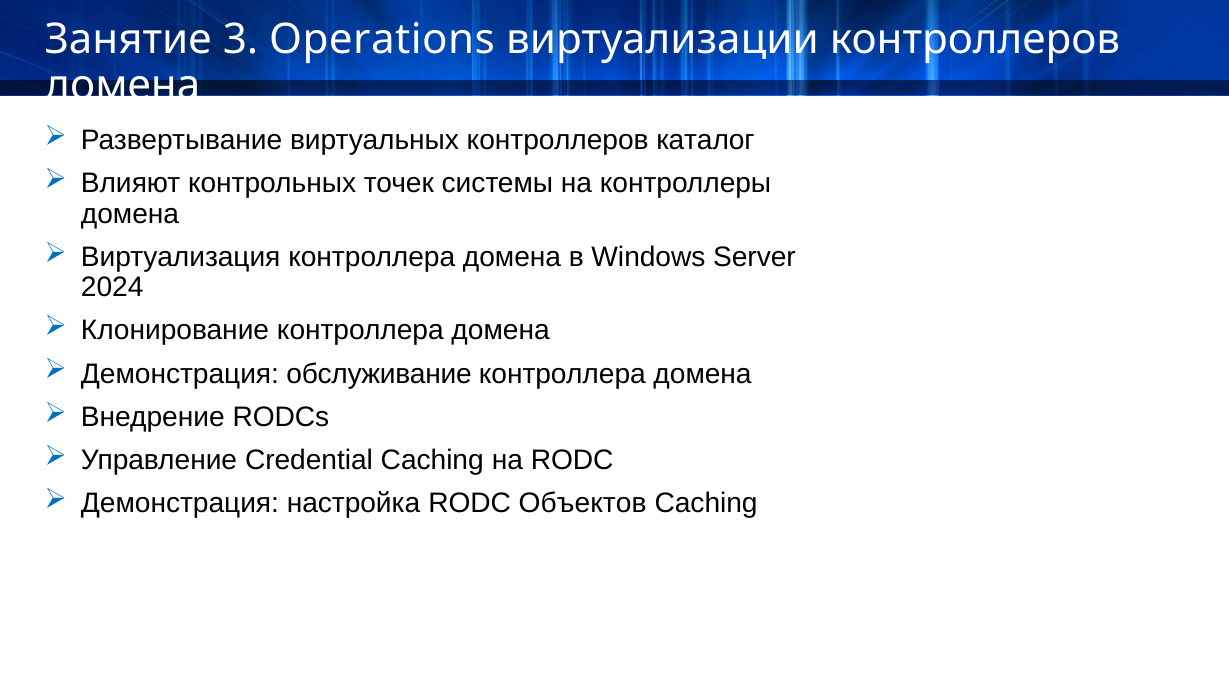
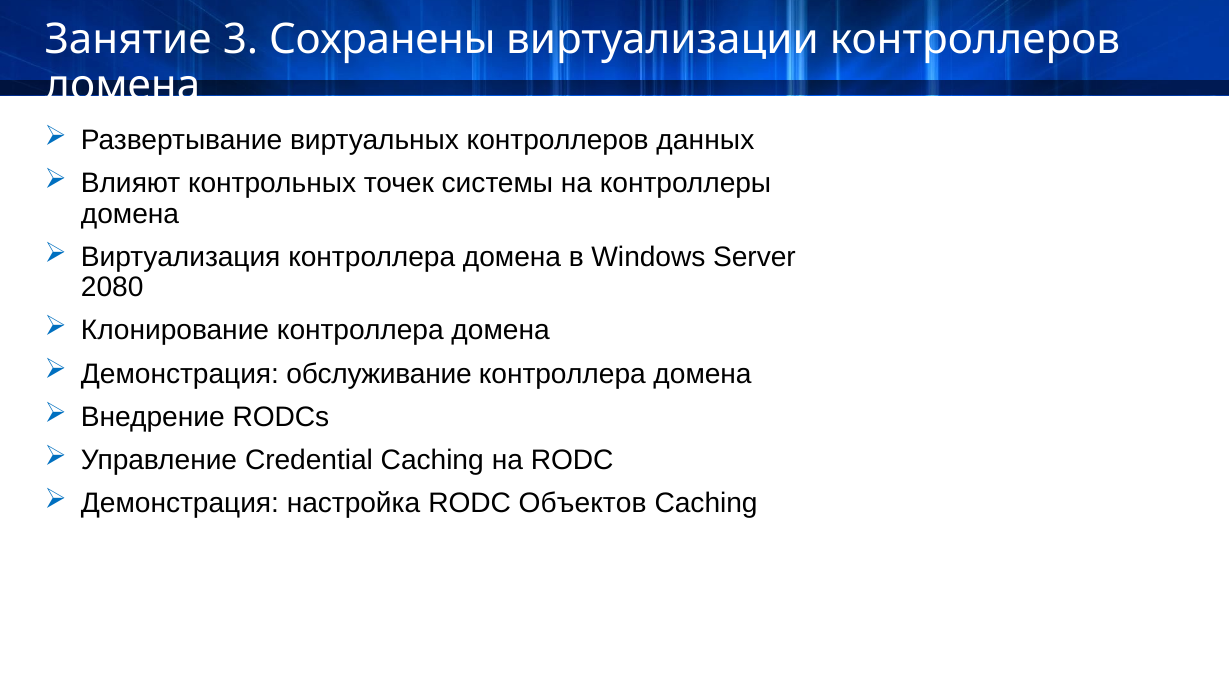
Operations: Operations -> Сохранены
каталог: каталог -> данных
2024: 2024 -> 2080
